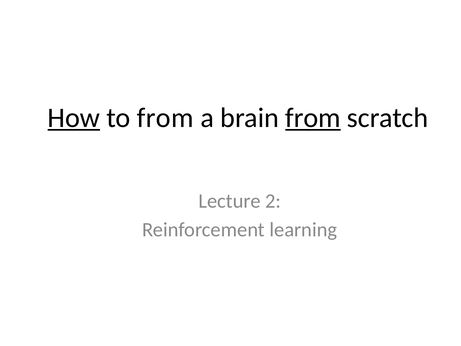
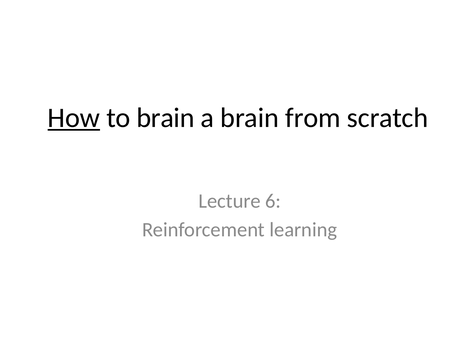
to from: from -> brain
from at (313, 118) underline: present -> none
2: 2 -> 6
